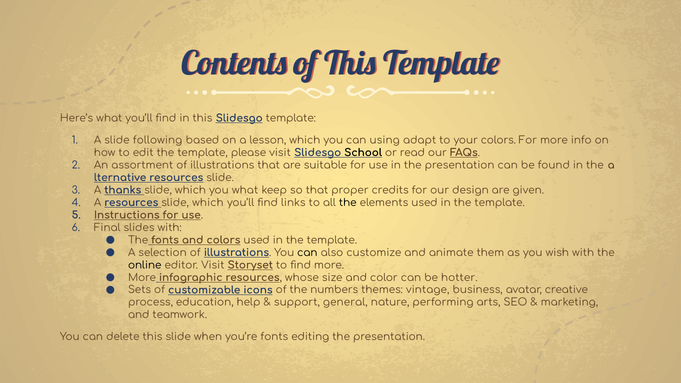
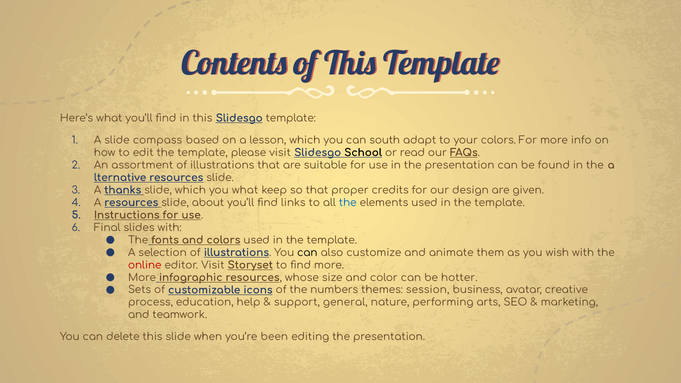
following: following -> compass
using: using -> south
resources slide which: which -> about
the at (348, 203) colour: black -> blue
online colour: black -> red
vintage: vintage -> session
you’re fonts: fonts -> been
